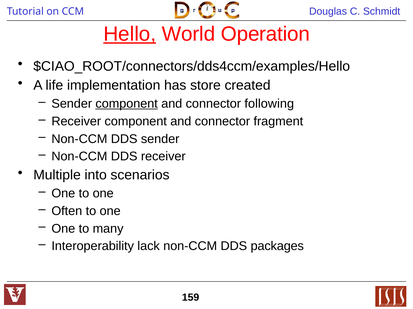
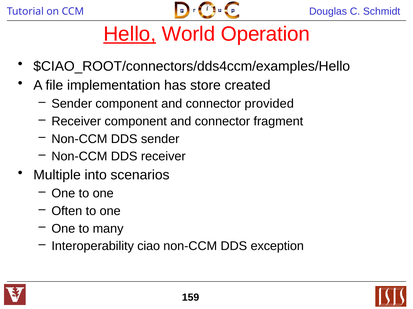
life: life -> file
component at (127, 104) underline: present -> none
following: following -> provided
lack: lack -> ciao
packages: packages -> exception
